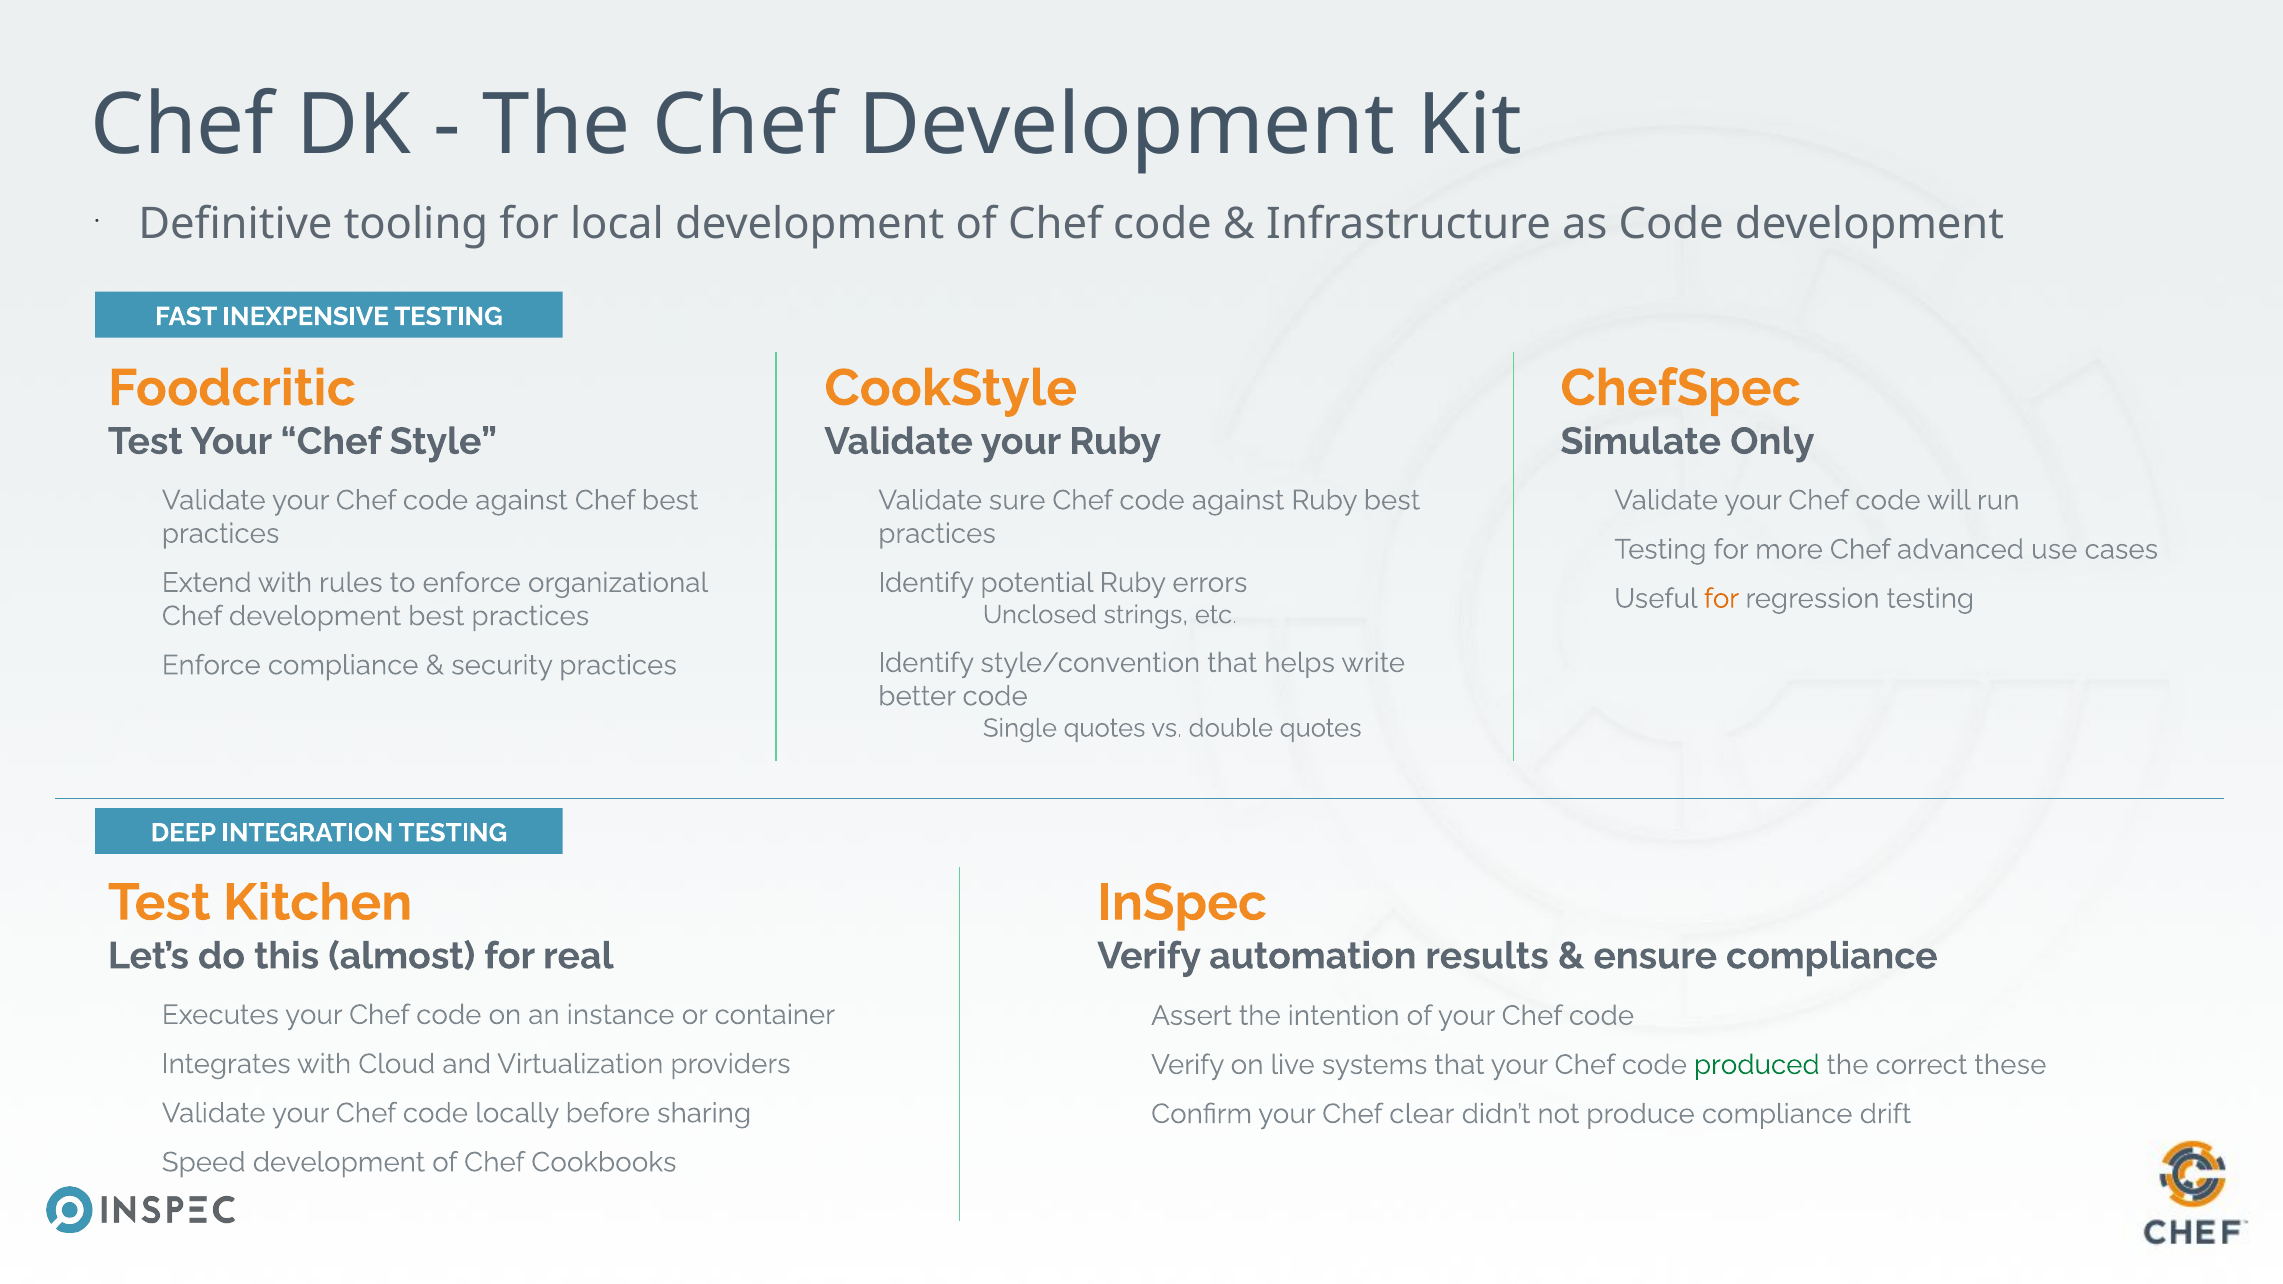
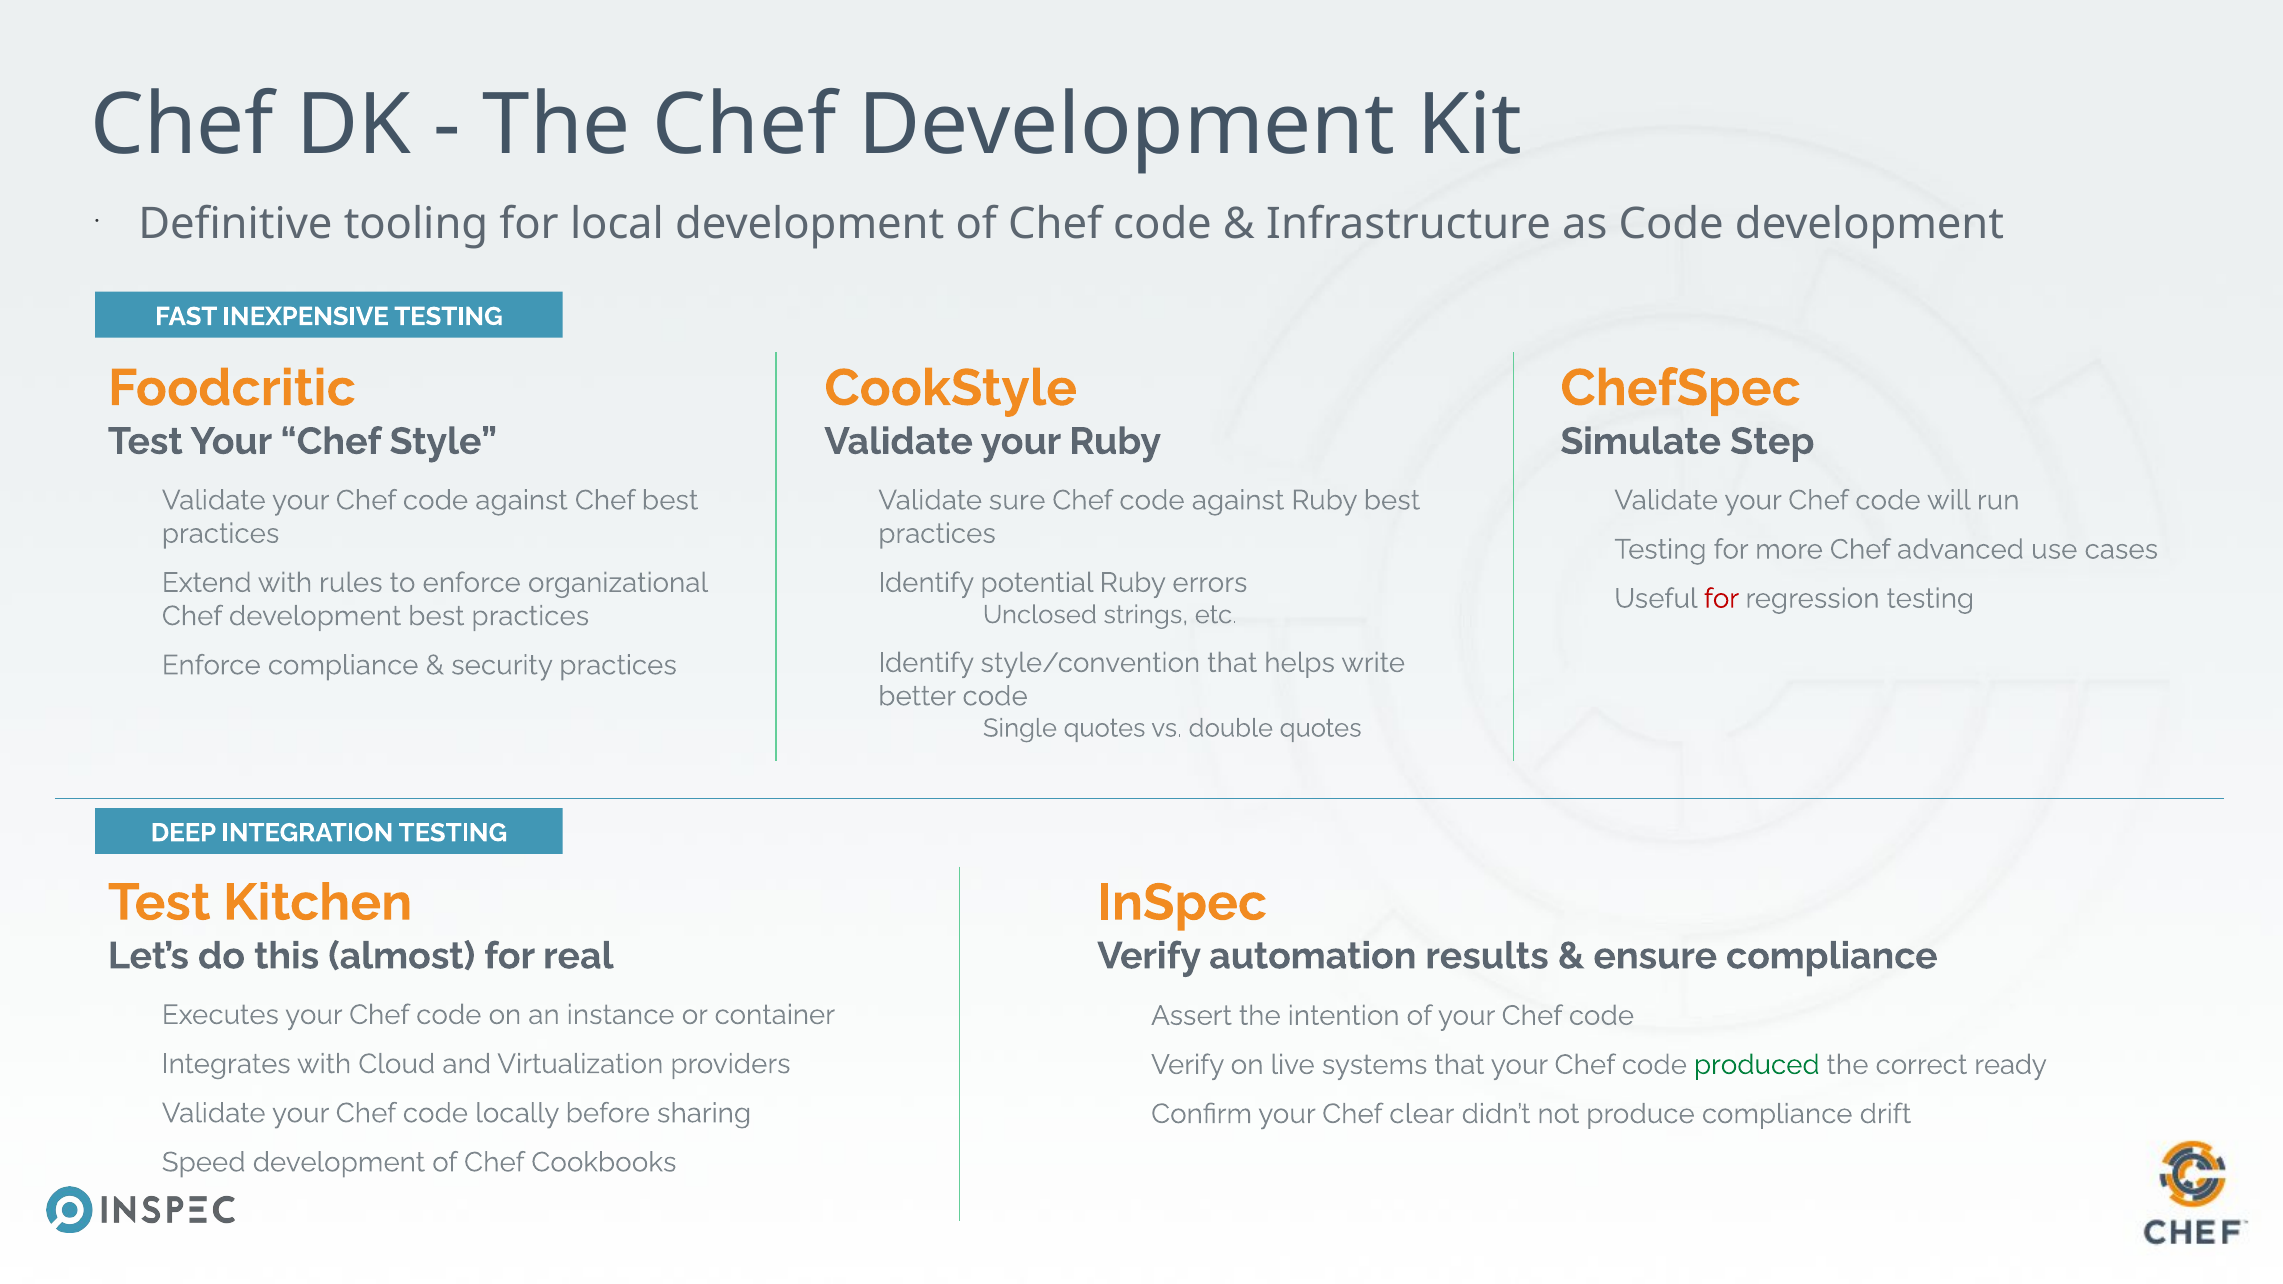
Only: Only -> Step
for at (1721, 599) colour: orange -> red
these: these -> ready
